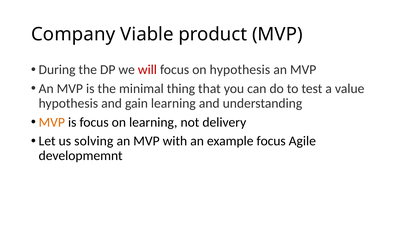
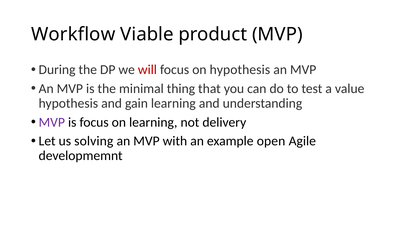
Company: Company -> Workflow
MVP at (52, 122) colour: orange -> purple
example focus: focus -> open
